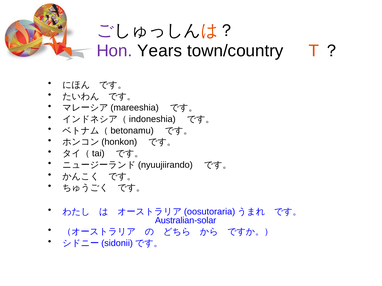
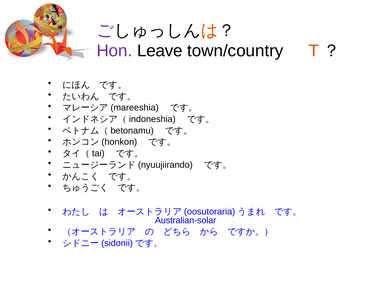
Years: Years -> Leave
